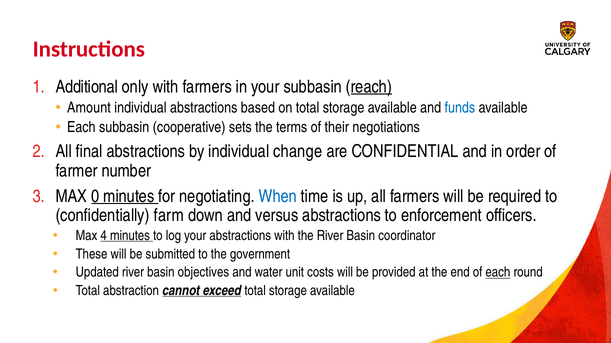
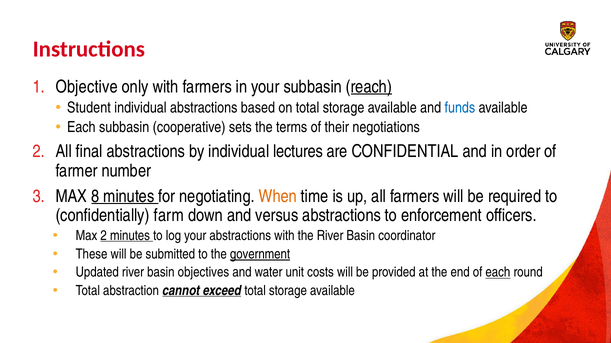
Additional: Additional -> Objective
Amount: Amount -> Student
change: change -> lectures
0: 0 -> 8
When colour: blue -> orange
Max 4: 4 -> 2
government underline: none -> present
